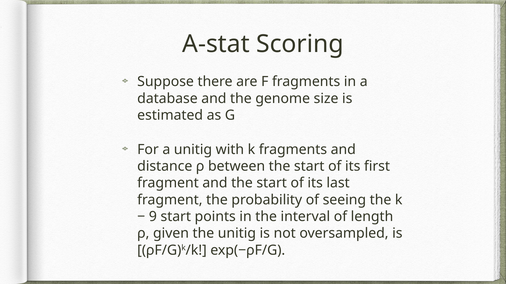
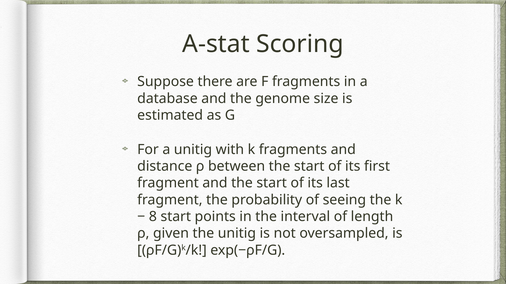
9: 9 -> 8
